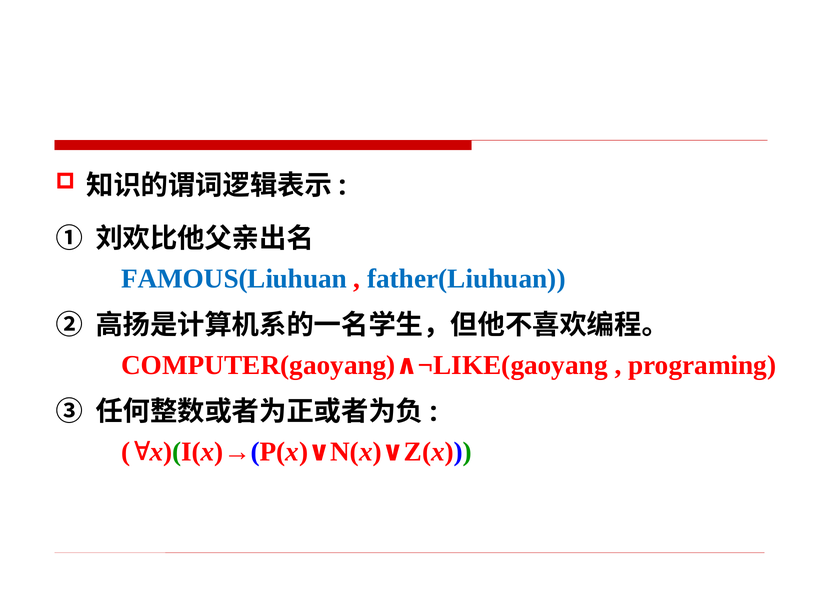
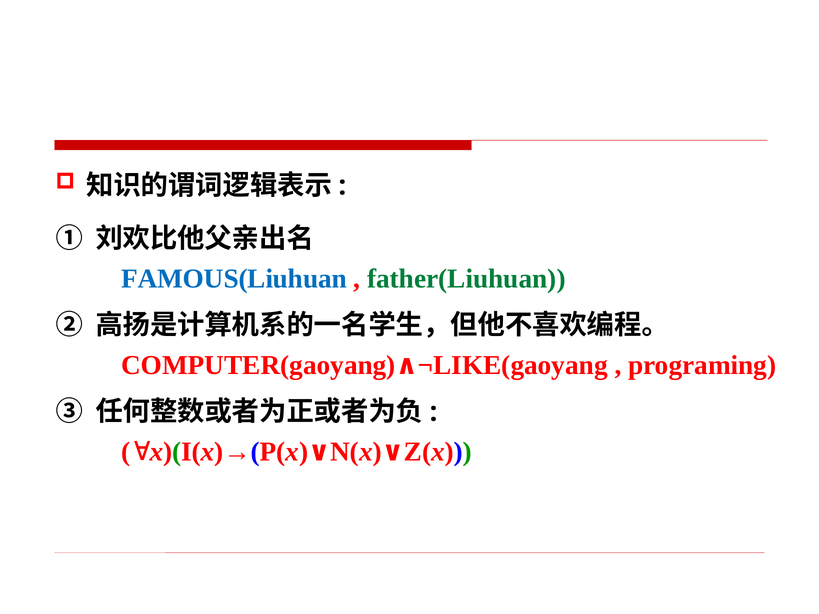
father(Liuhuan colour: blue -> green
